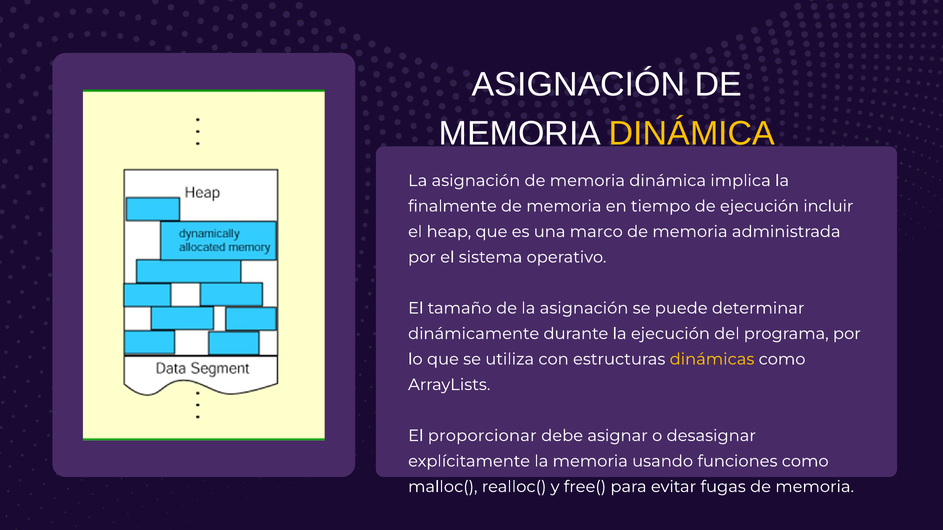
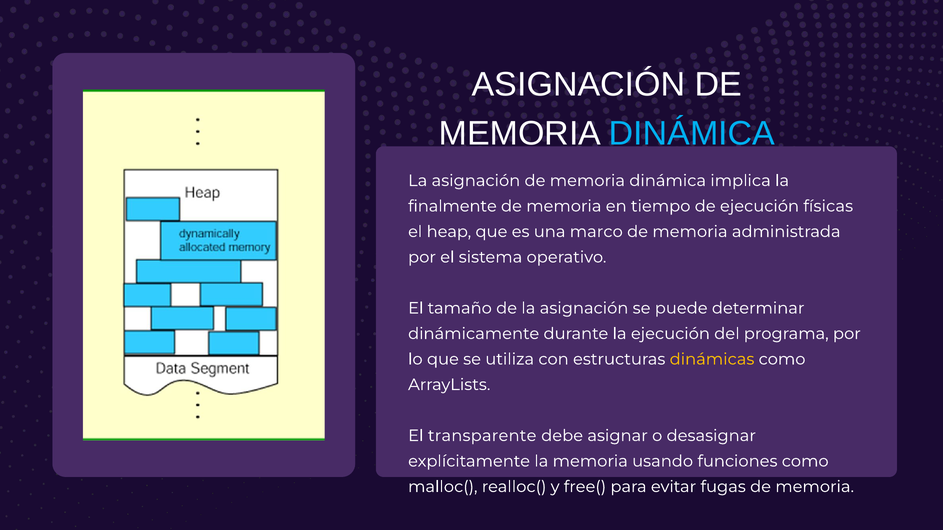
DINÁMICA at (692, 134) colour: yellow -> light blue
incluir: incluir -> físicas
proporcionar: proporcionar -> transparente
